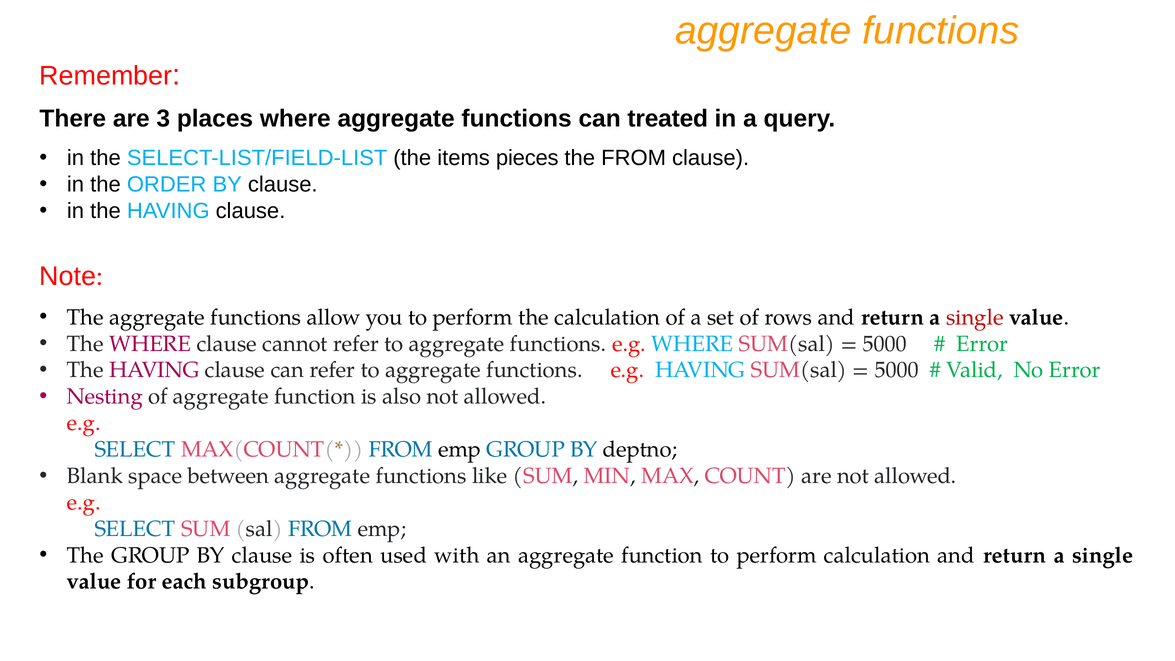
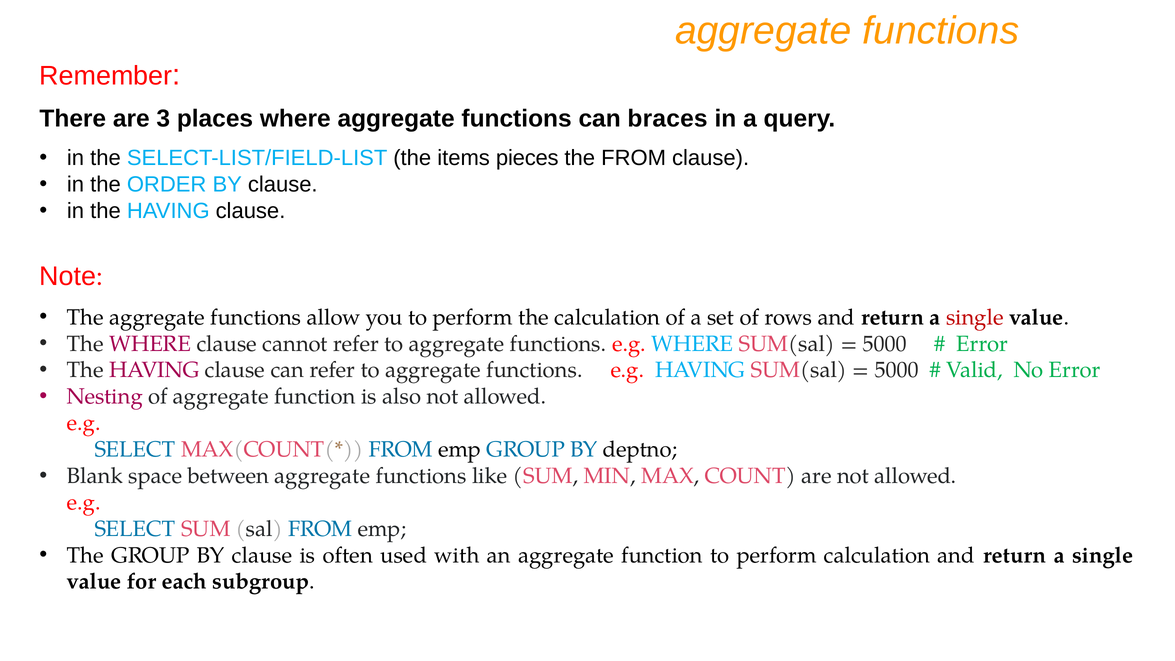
treated: treated -> braces
